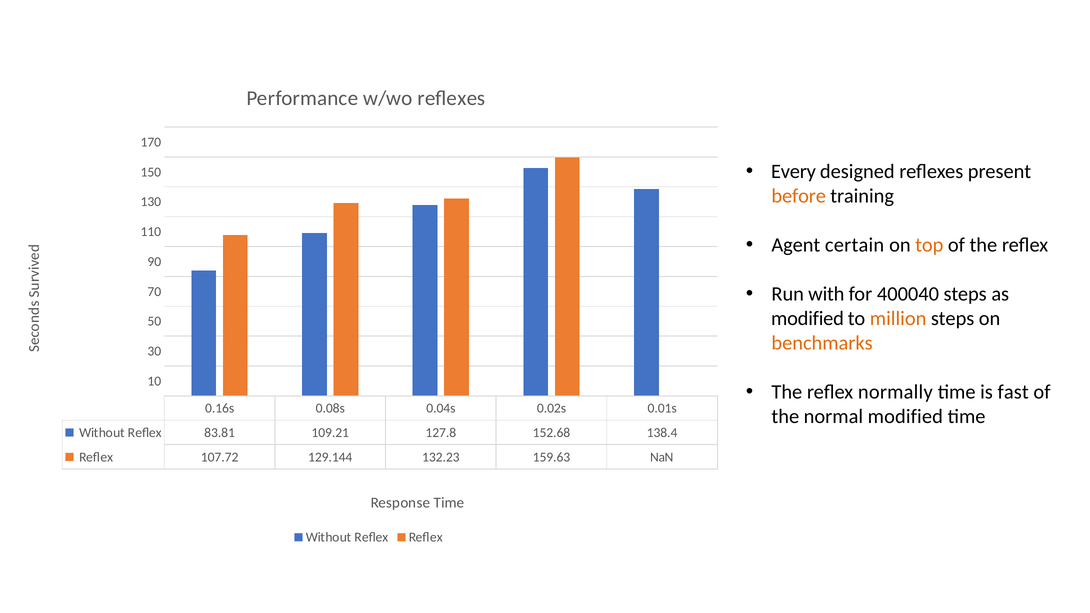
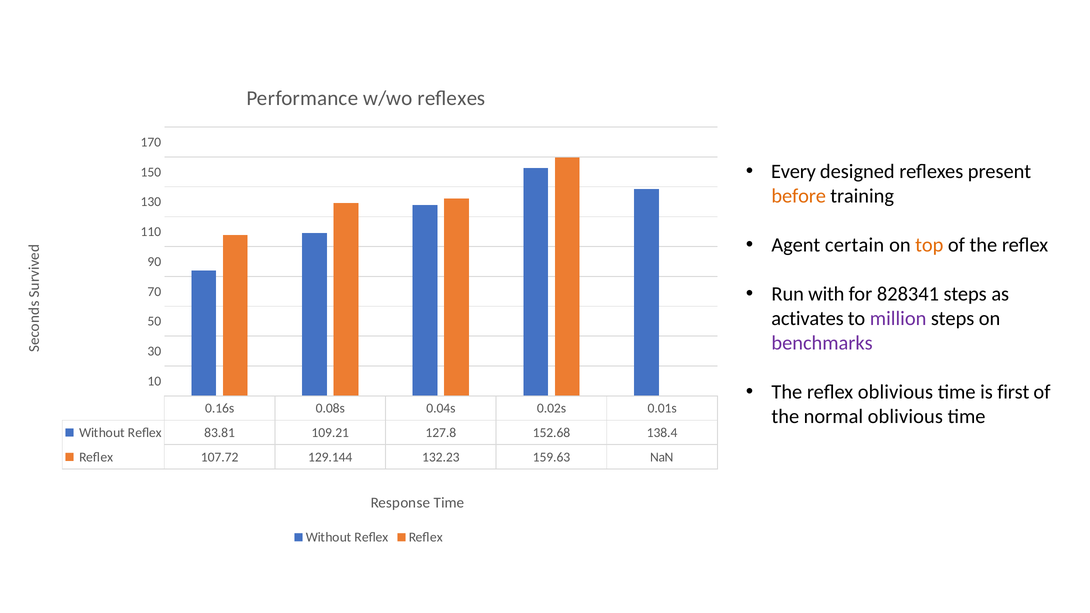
400040: 400040 -> 828341
modified at (807, 319): modified -> activates
million colour: orange -> purple
benchmarks colour: orange -> purple
reflex normally: normally -> oblivious
fast: fast -> first
normal modified: modified -> oblivious
